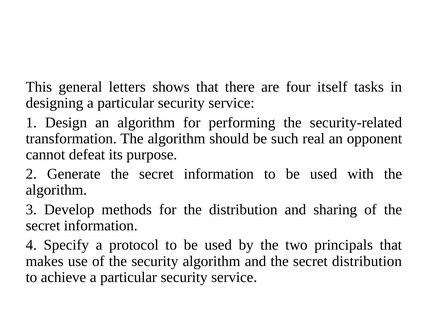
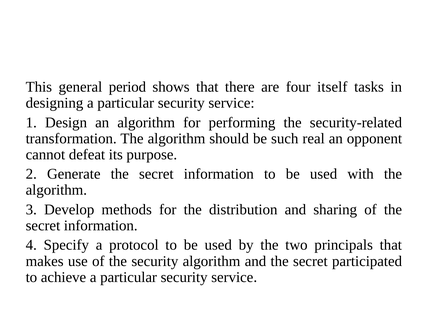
letters: letters -> period
secret distribution: distribution -> participated
